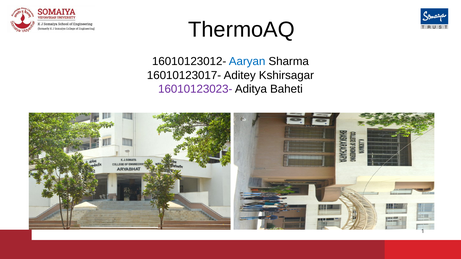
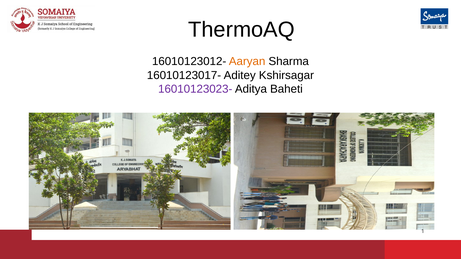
Aaryan colour: blue -> orange
